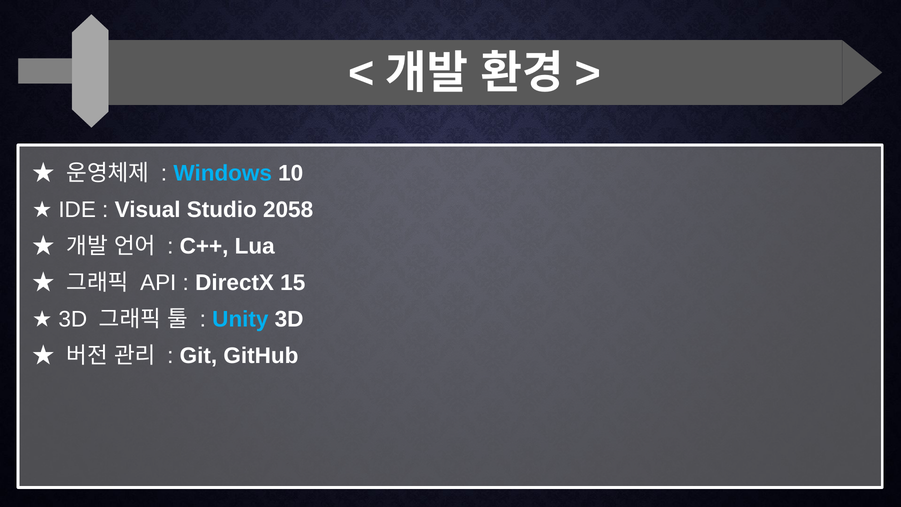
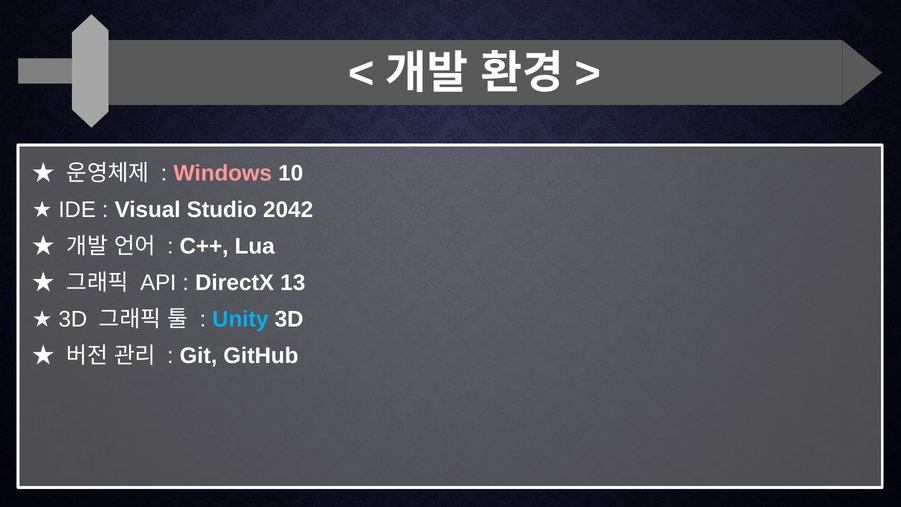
Windows colour: light blue -> pink
2058: 2058 -> 2042
15: 15 -> 13
